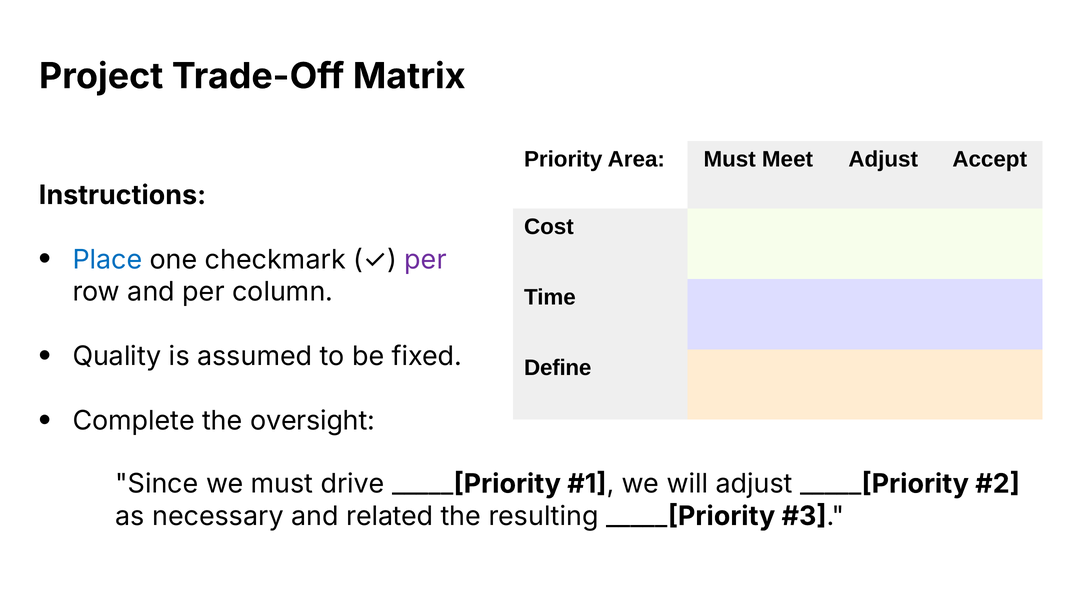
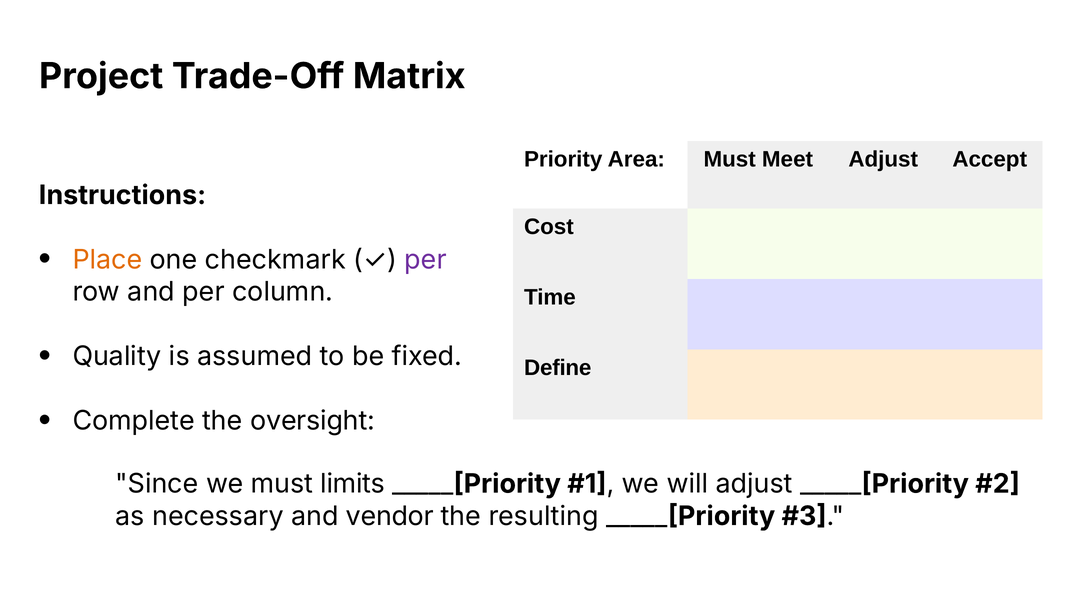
Place colour: blue -> orange
drive: drive -> limits
related: related -> vendor
